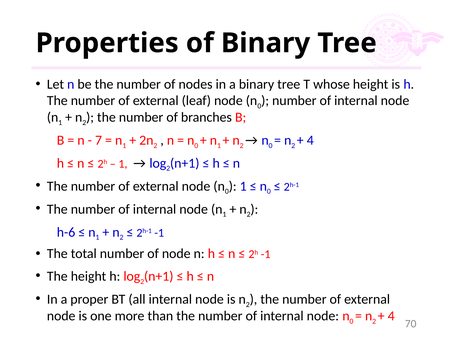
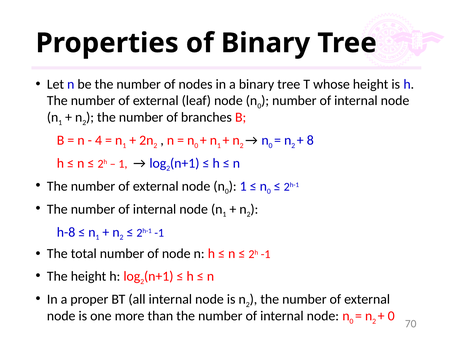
7: 7 -> 4
4 at (310, 140): 4 -> 8
h-6: h-6 -> h-8
4 at (391, 316): 4 -> 0
